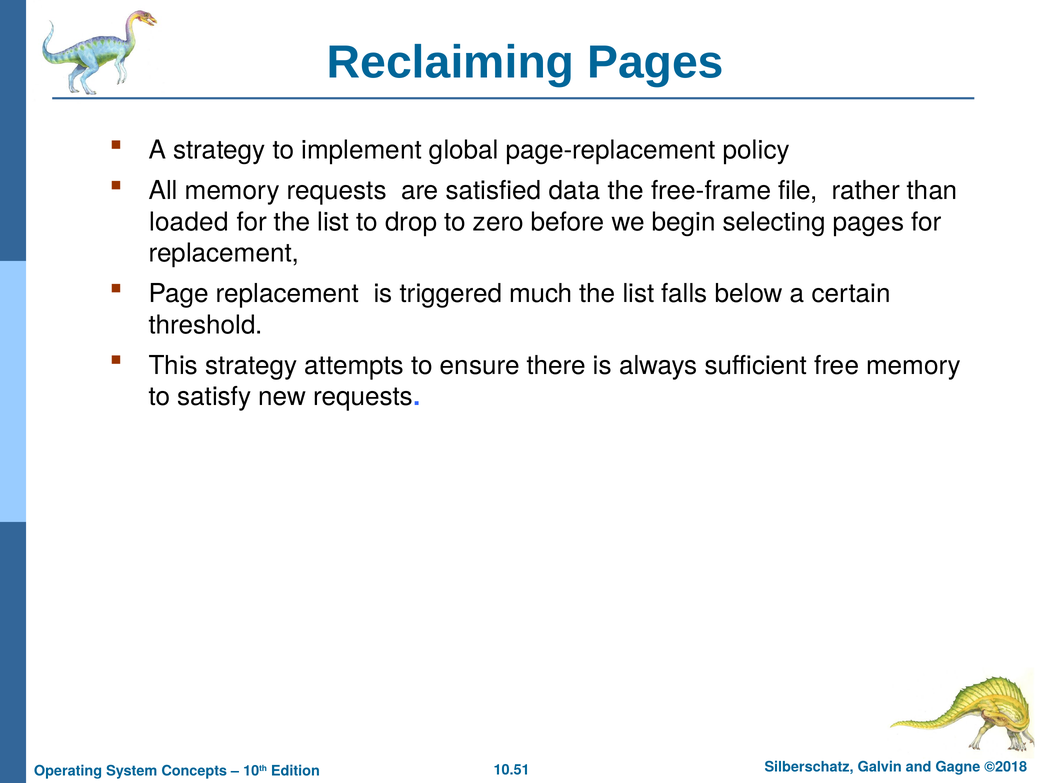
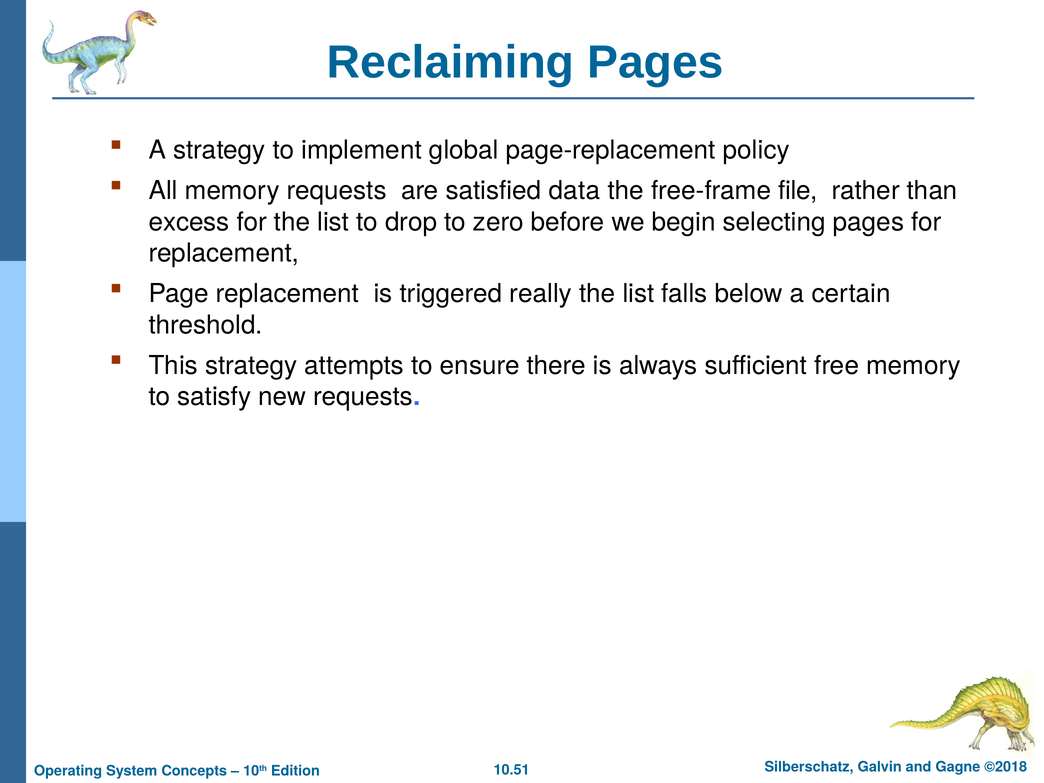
loaded: loaded -> excess
much: much -> really
